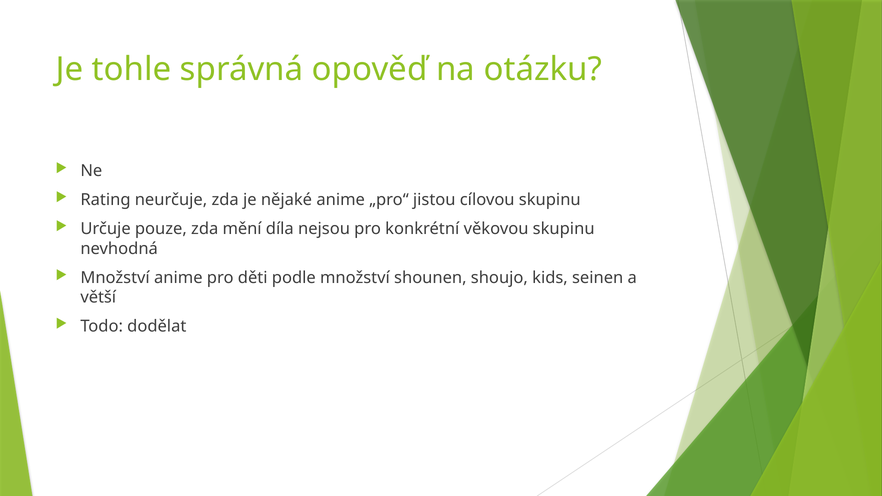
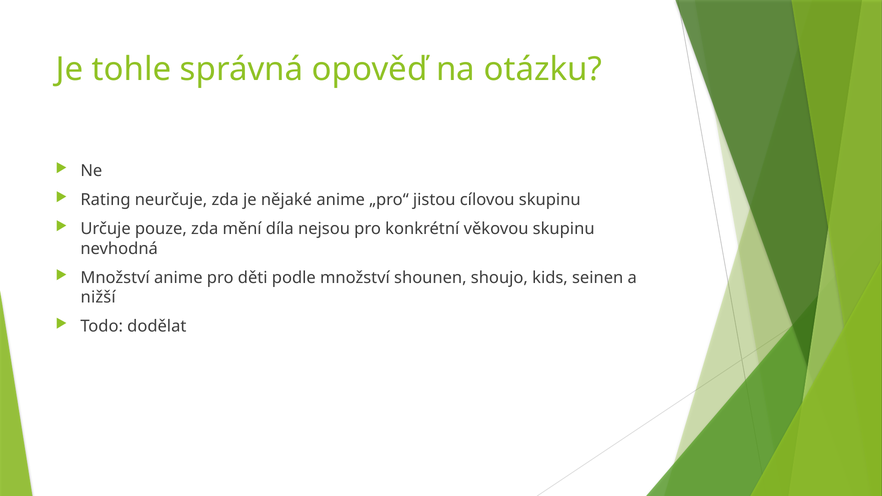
větší: větší -> nižší
